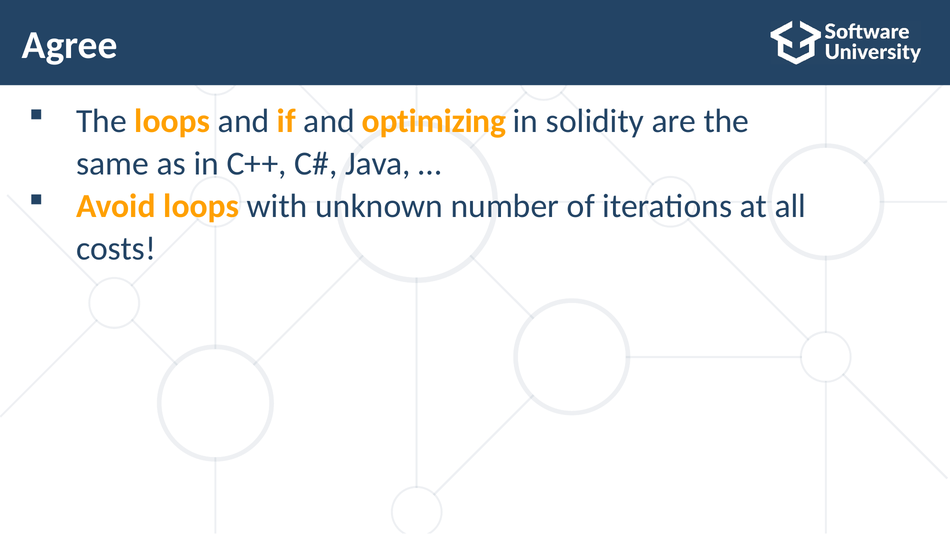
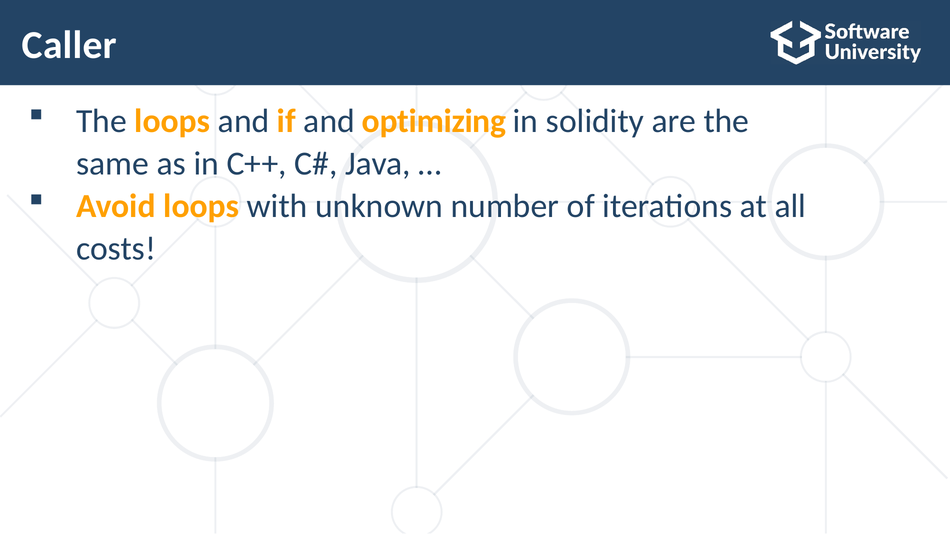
Agree: Agree -> Caller
